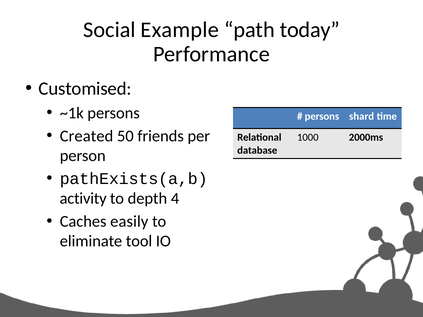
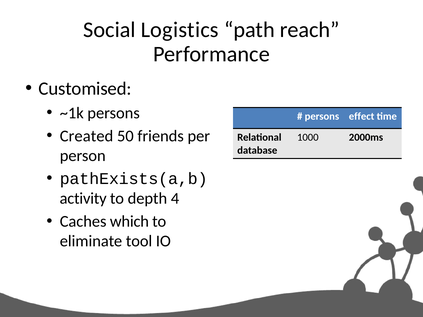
Example: Example -> Logistics
today: today -> reach
shard: shard -> effect
easily: easily -> which
